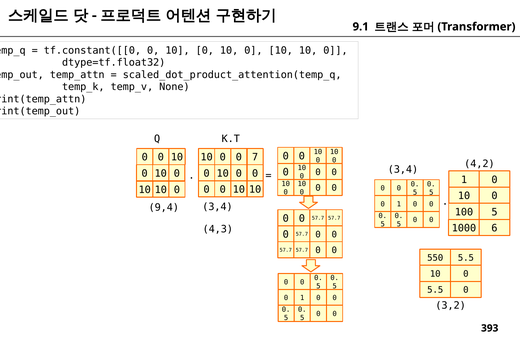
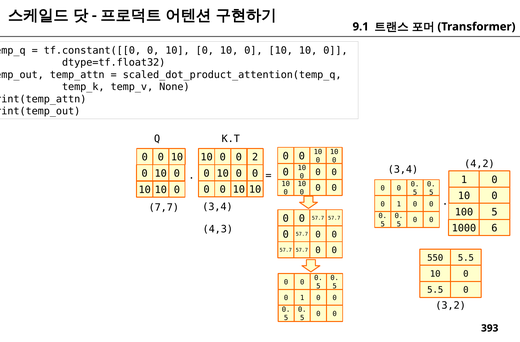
7: 7 -> 2
9,4: 9,4 -> 7,7
